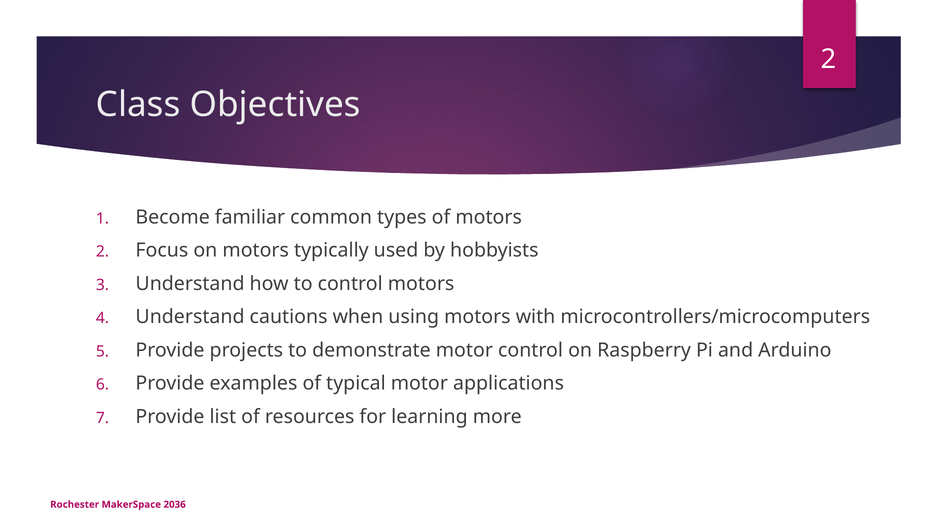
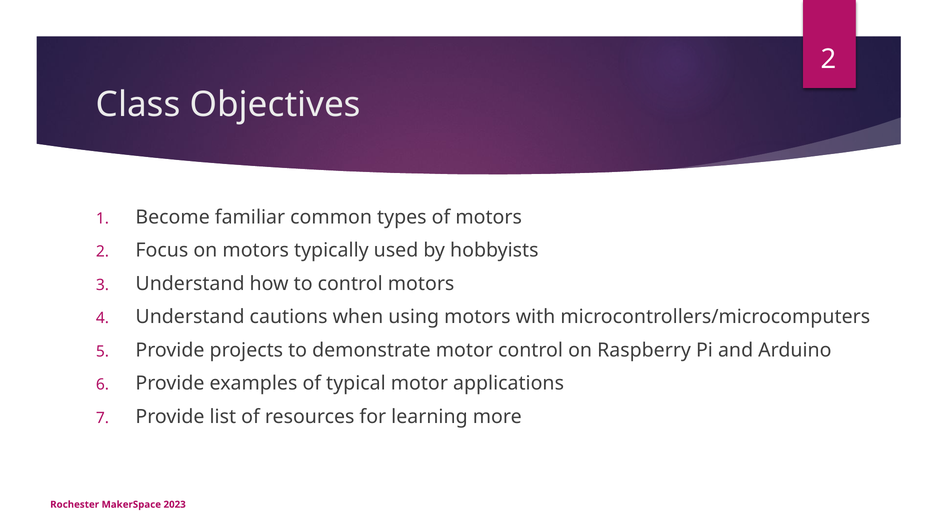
2036: 2036 -> 2023
